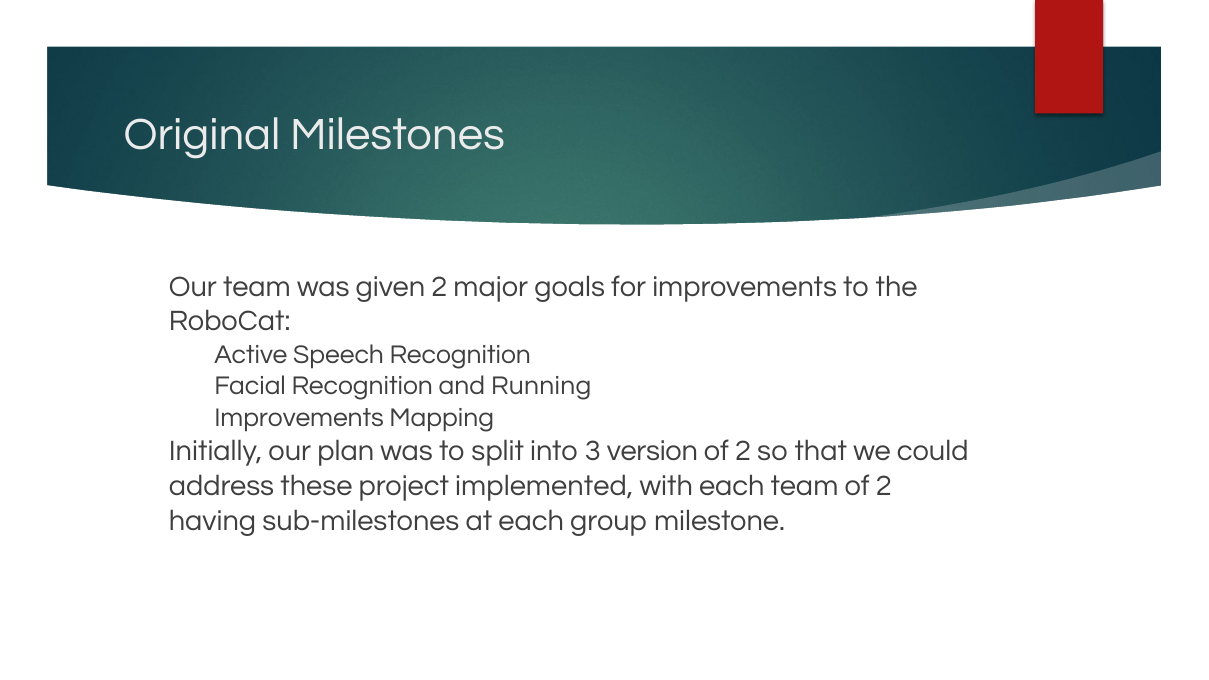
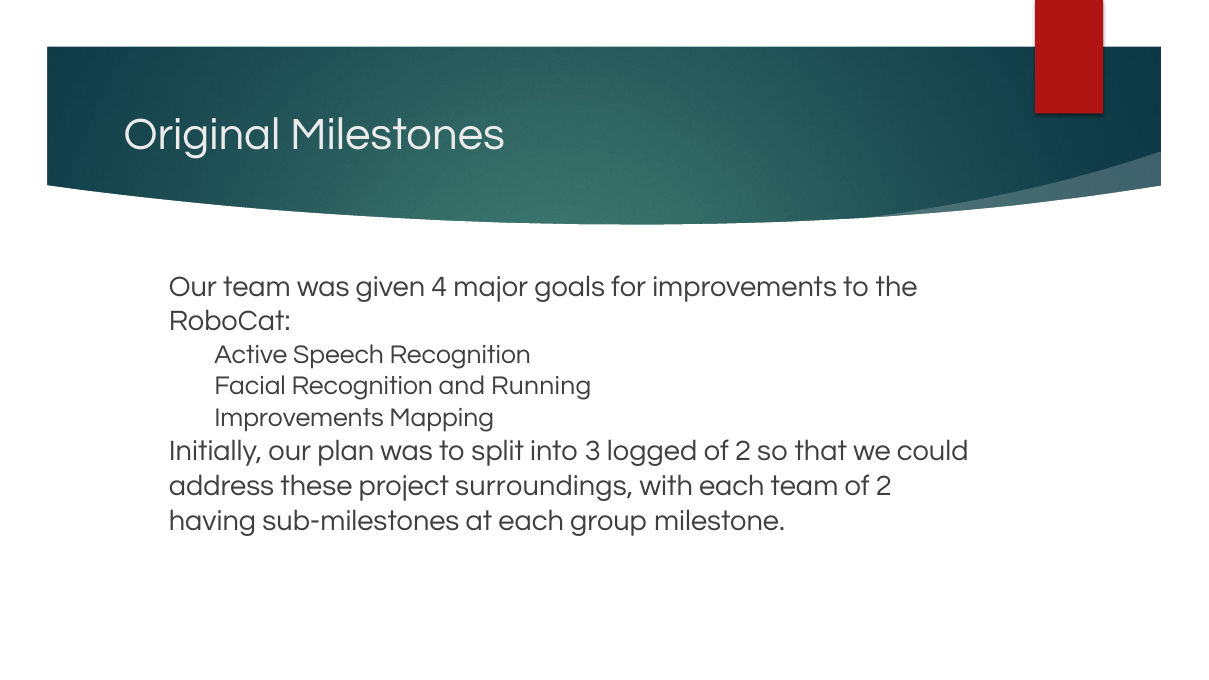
given 2: 2 -> 4
version: version -> logged
implemented: implemented -> surroundings
